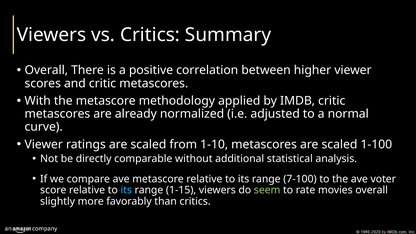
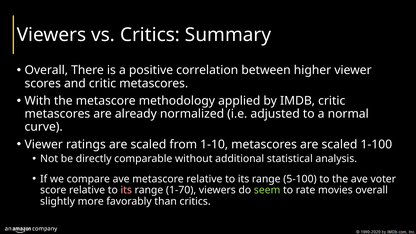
7-100: 7-100 -> 5-100
its at (126, 190) colour: light blue -> pink
1-15: 1-15 -> 1-70
